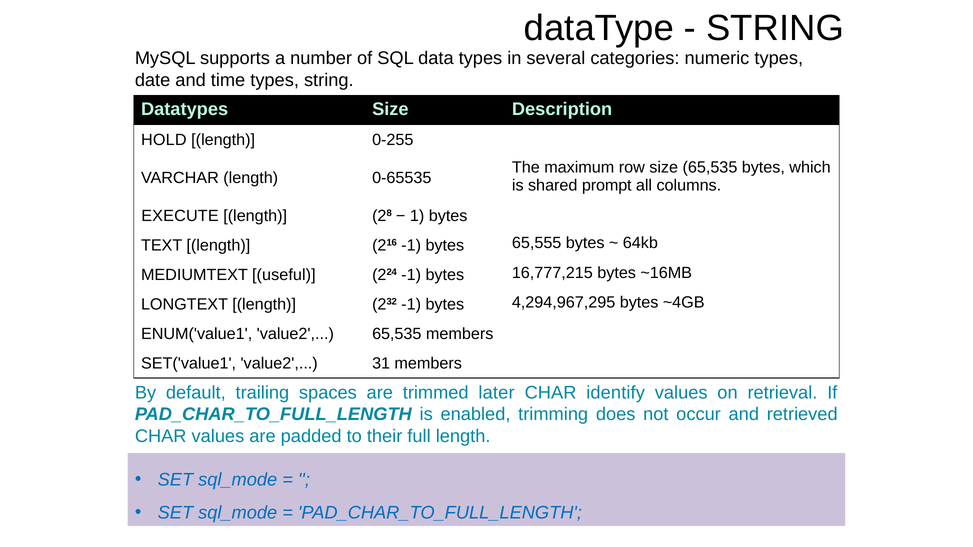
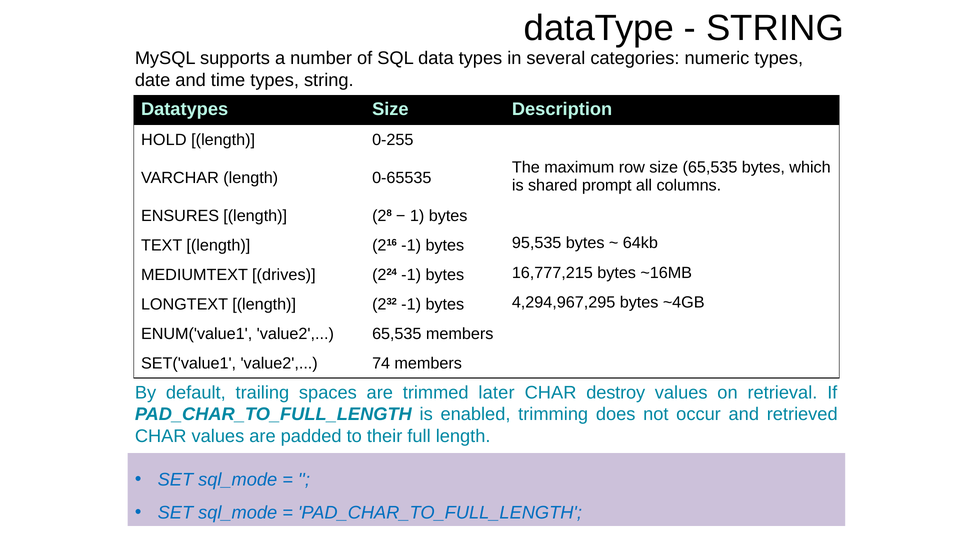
EXECUTE: EXECUTE -> ENSURES
65,555: 65,555 -> 95,535
useful: useful -> drives
31: 31 -> 74
identify: identify -> destroy
